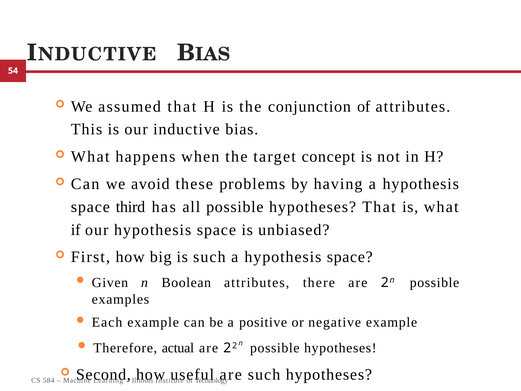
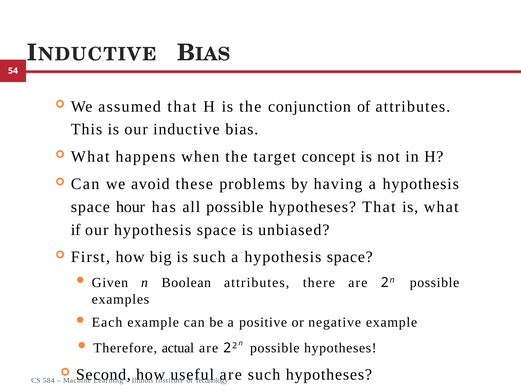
third: third -> hour
